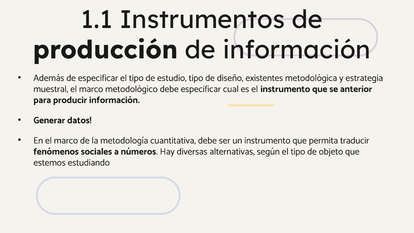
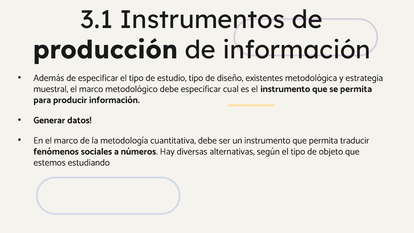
1.1: 1.1 -> 3.1
se anterior: anterior -> permita
